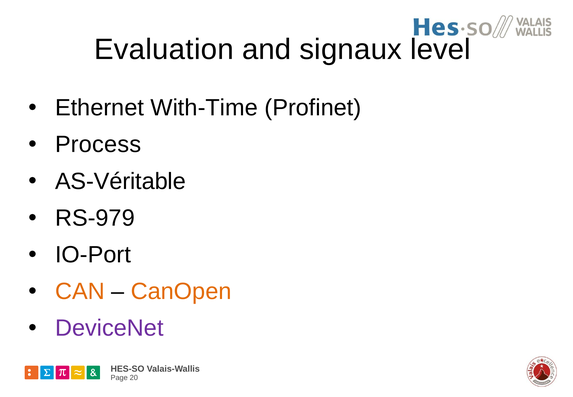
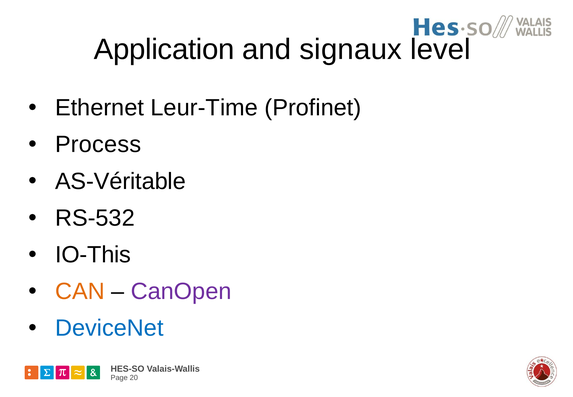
Evaluation: Evaluation -> Application
With-Time: With-Time -> Leur-Time
RS-979: RS-979 -> RS-532
IO-Port: IO-Port -> IO-This
CanOpen colour: orange -> purple
DeviceNet colour: purple -> blue
